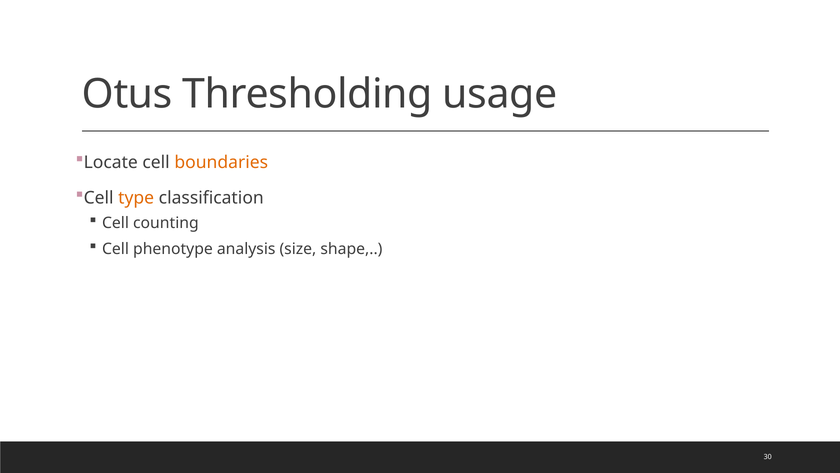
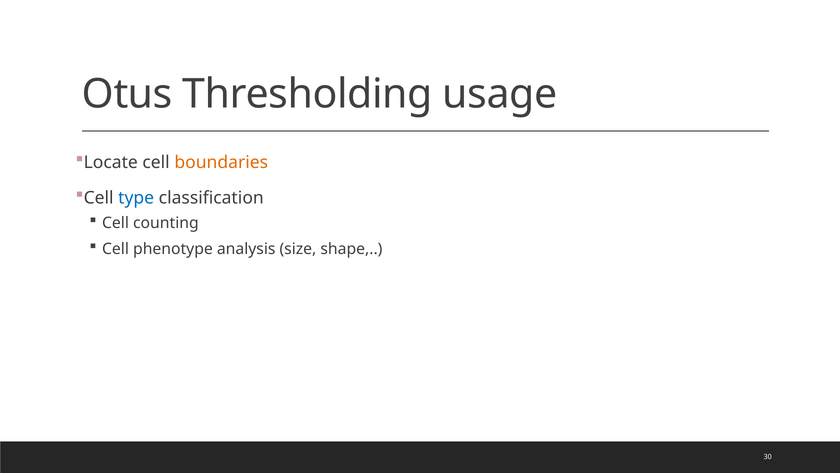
type colour: orange -> blue
